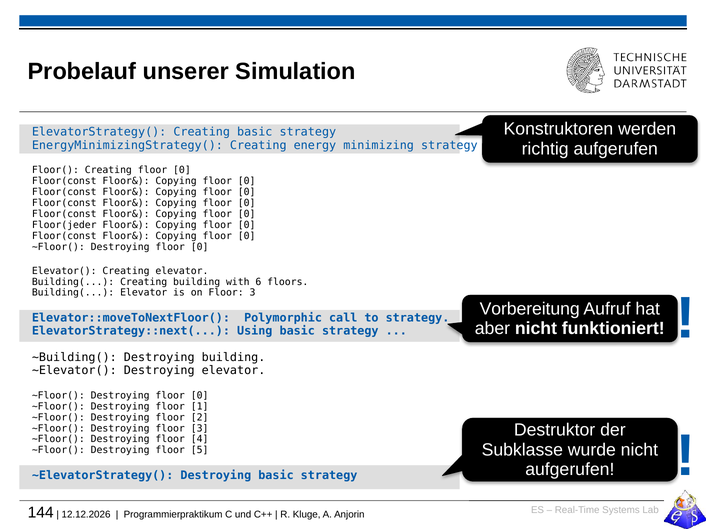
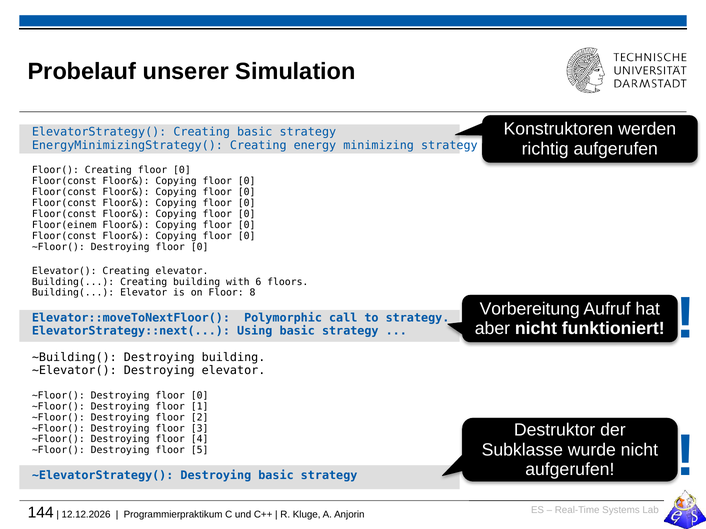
Floor(jeder: Floor(jeder -> Floor(einem
on Floor 3: 3 -> 8
